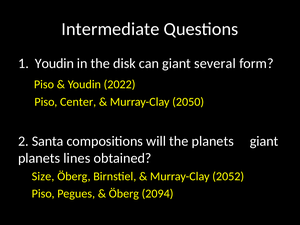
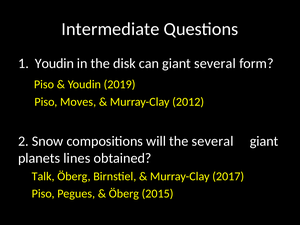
2022: 2022 -> 2019
Center: Center -> Moves
2050: 2050 -> 2012
Santa: Santa -> Snow
the planets: planets -> several
Size: Size -> Talk
2052: 2052 -> 2017
2094: 2094 -> 2015
